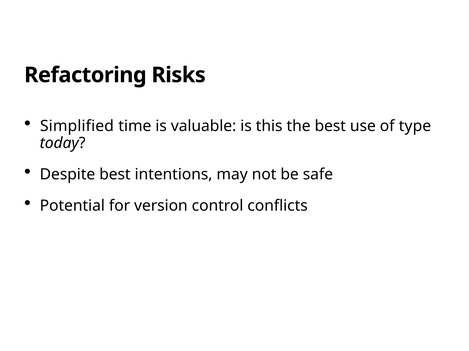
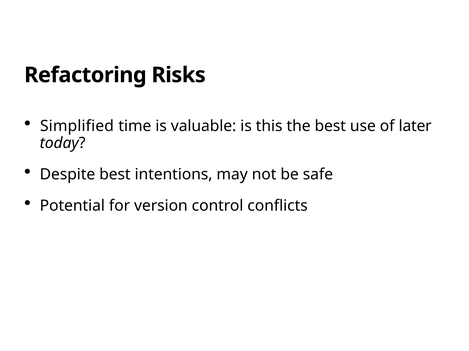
type: type -> later
